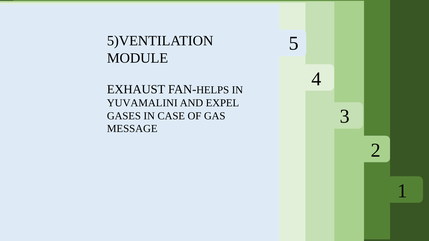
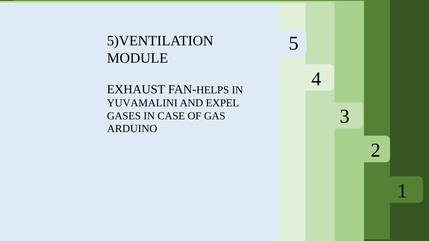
MESSAGE at (132, 129): MESSAGE -> ARDUINO
